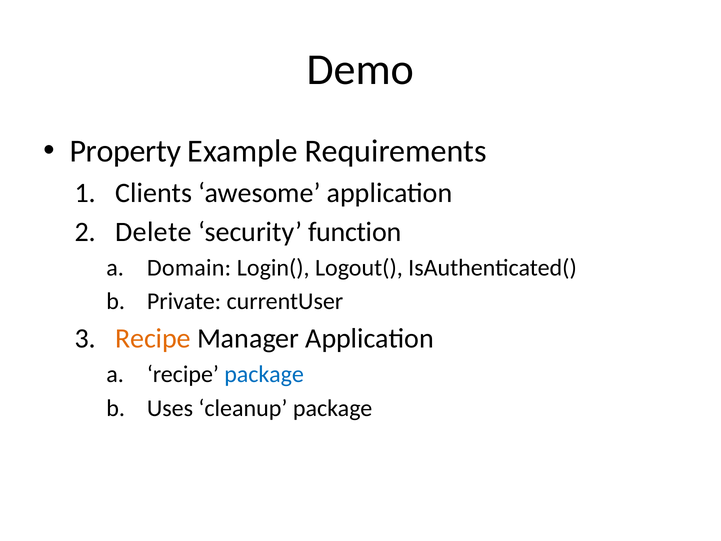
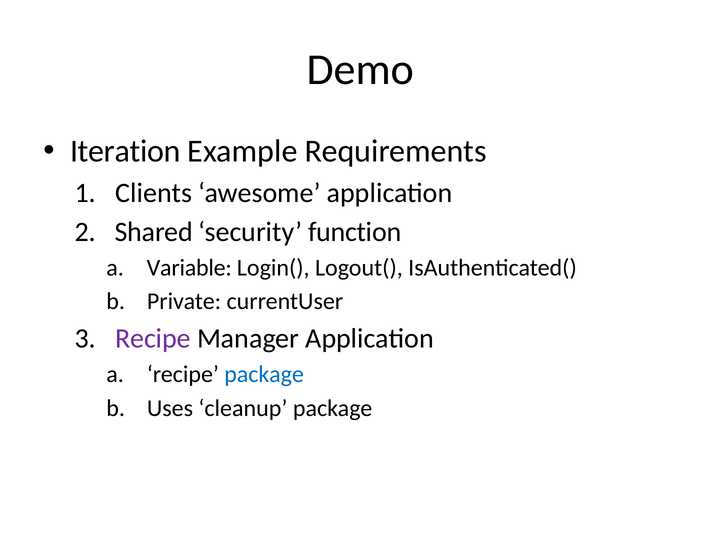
Property: Property -> Iteration
Delete: Delete -> Shared
Domain: Domain -> Variable
Recipe at (153, 338) colour: orange -> purple
